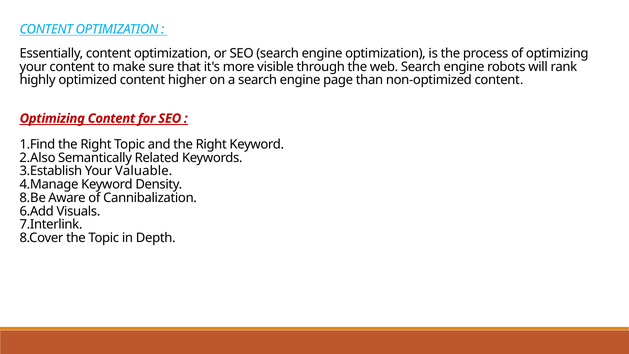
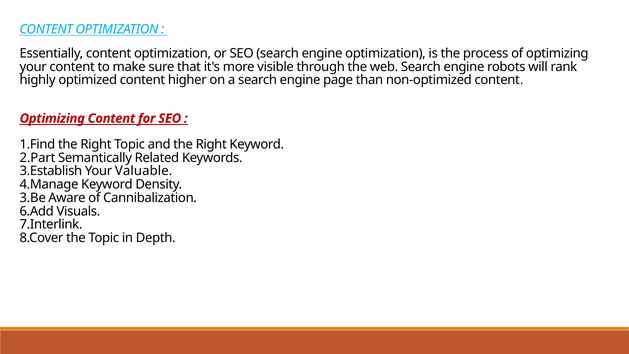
2.Also: 2.Also -> 2.Part
8.Be: 8.Be -> 3.Be
